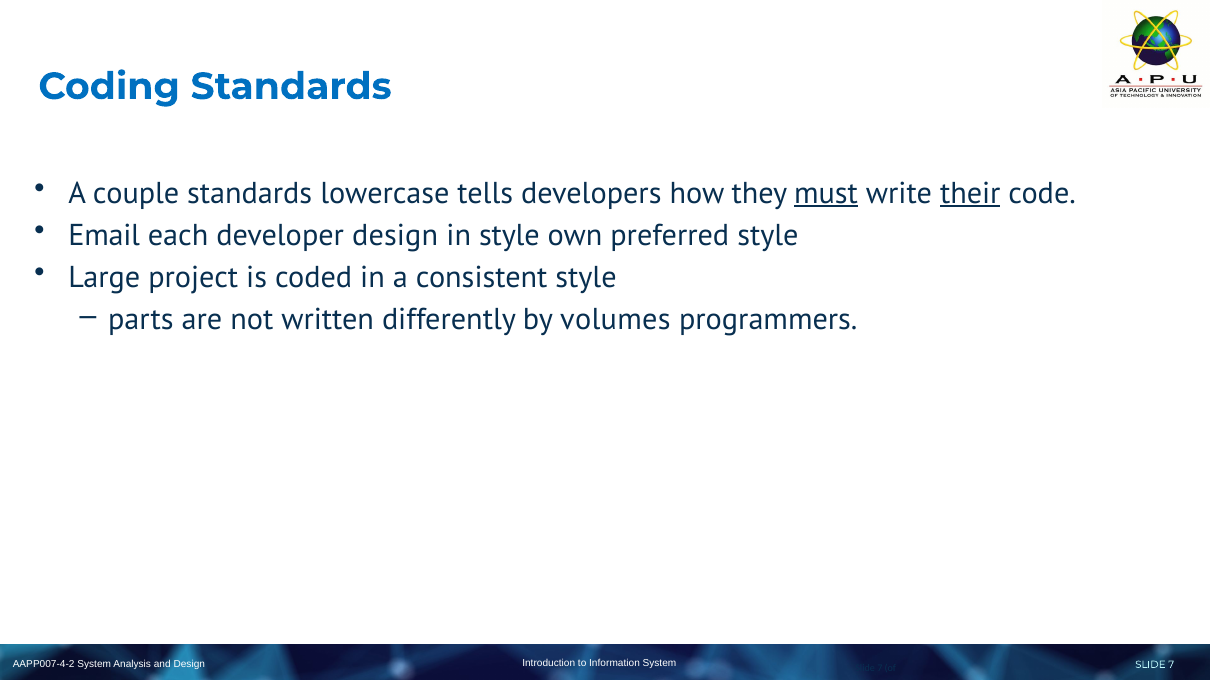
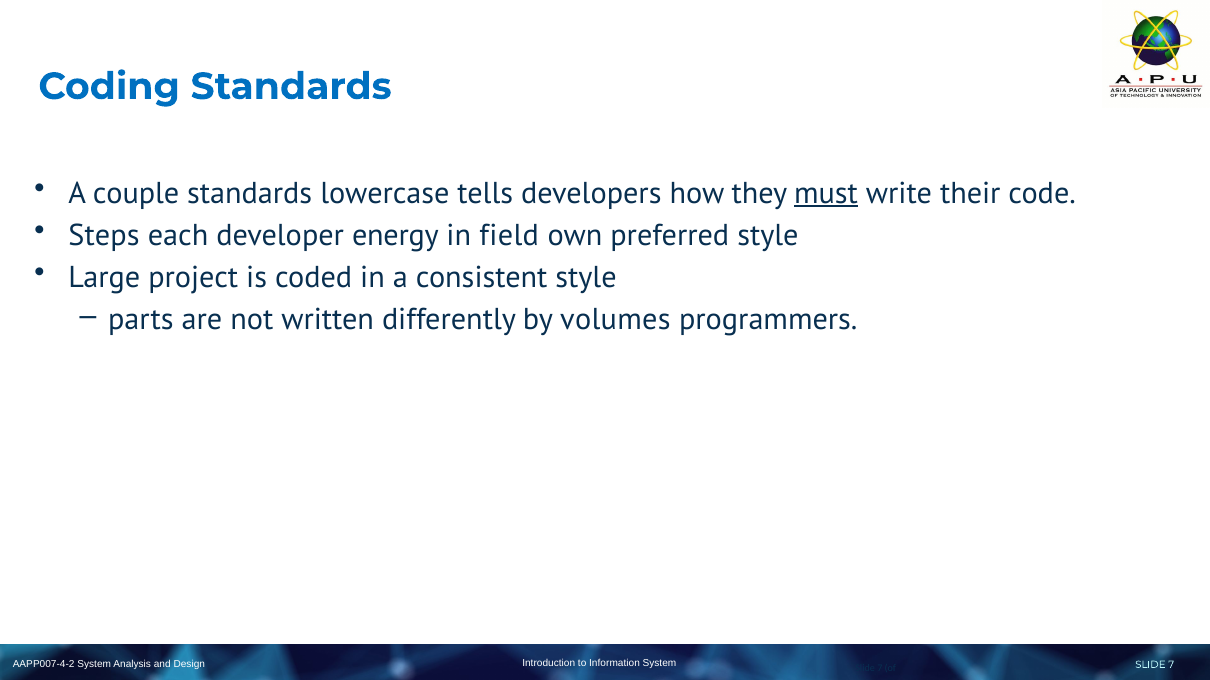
their underline: present -> none
Email: Email -> Steps
developer design: design -> energy
in style: style -> field
